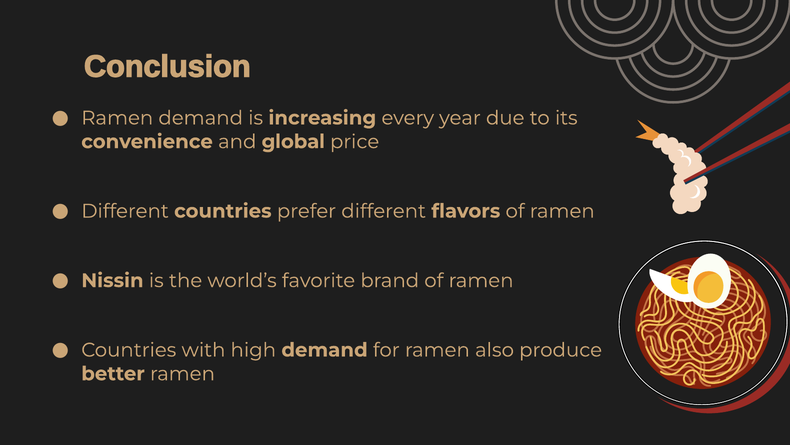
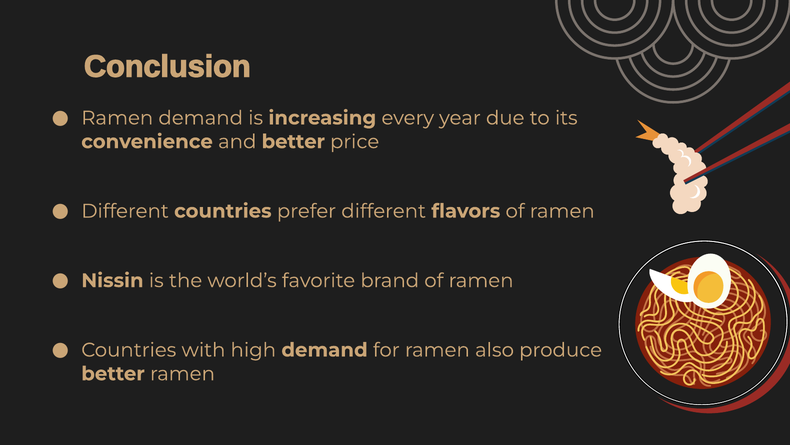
and global: global -> better
